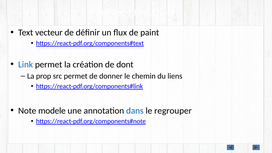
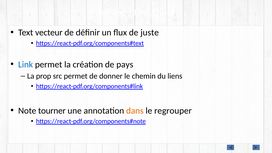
paint: paint -> juste
dont: dont -> pays
modele: modele -> tourner
dans colour: blue -> orange
